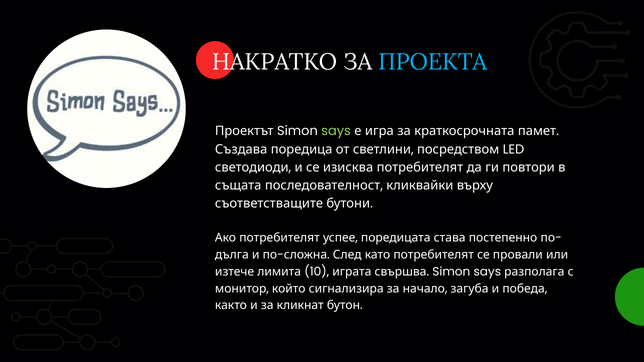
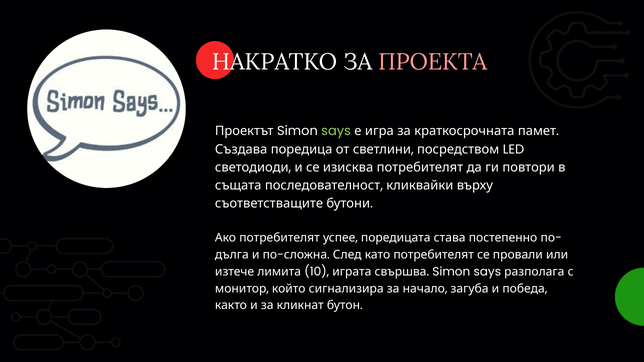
ПРОЕКТА colour: light blue -> pink
